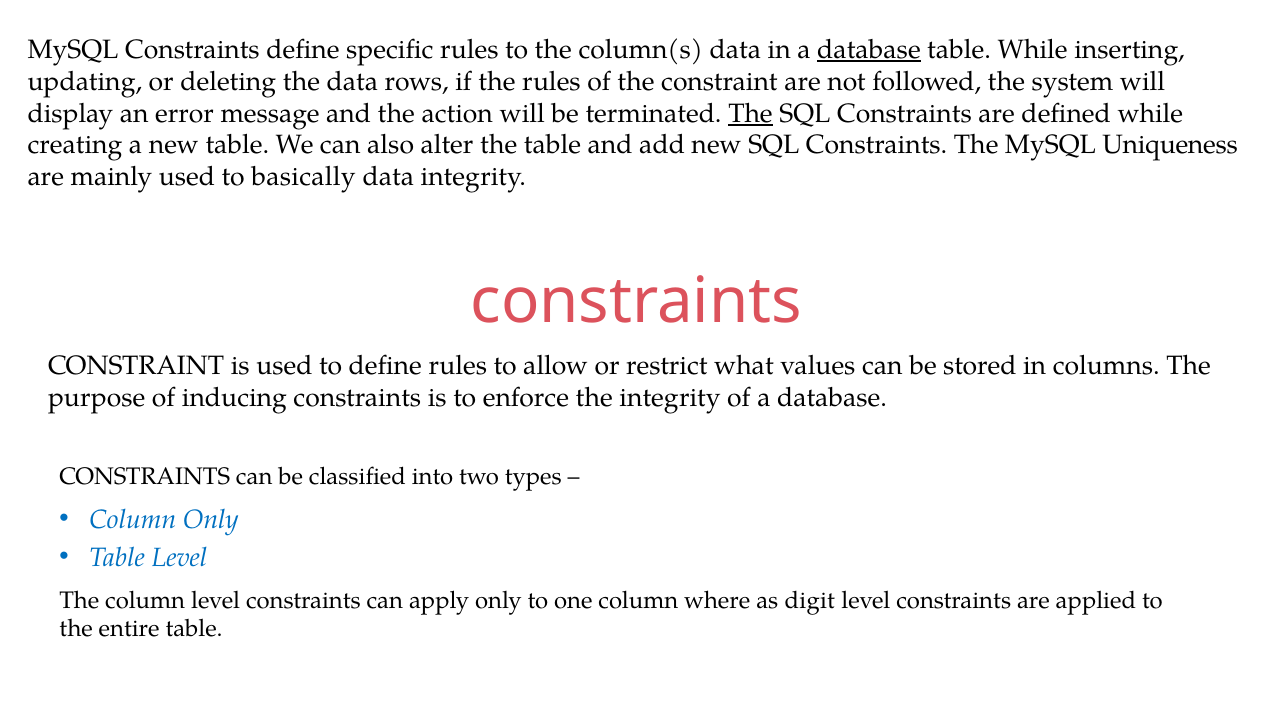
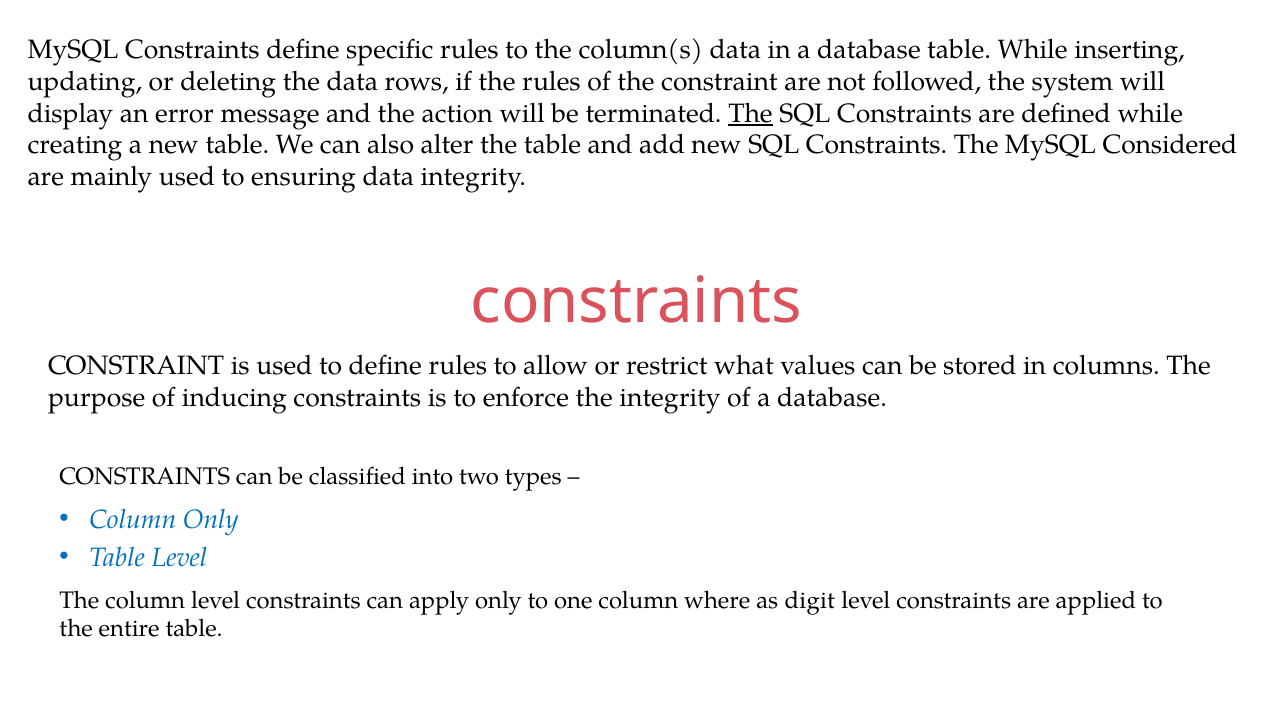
database at (869, 50) underline: present -> none
Uniqueness: Uniqueness -> Considered
basically: basically -> ensuring
